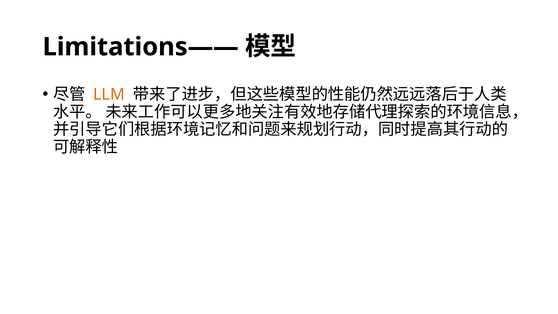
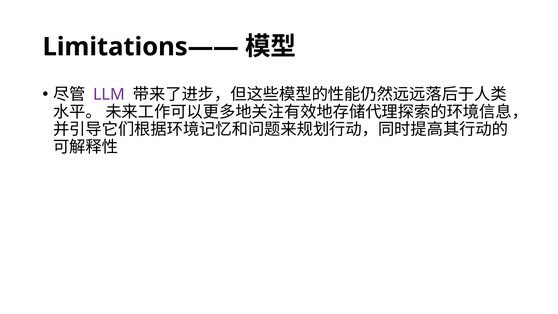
LLM colour: orange -> purple
